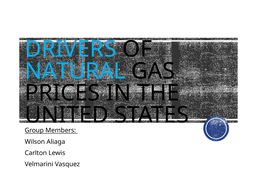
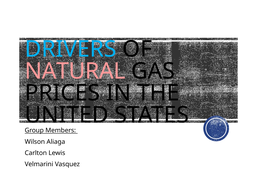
NATURAL colour: light blue -> pink
